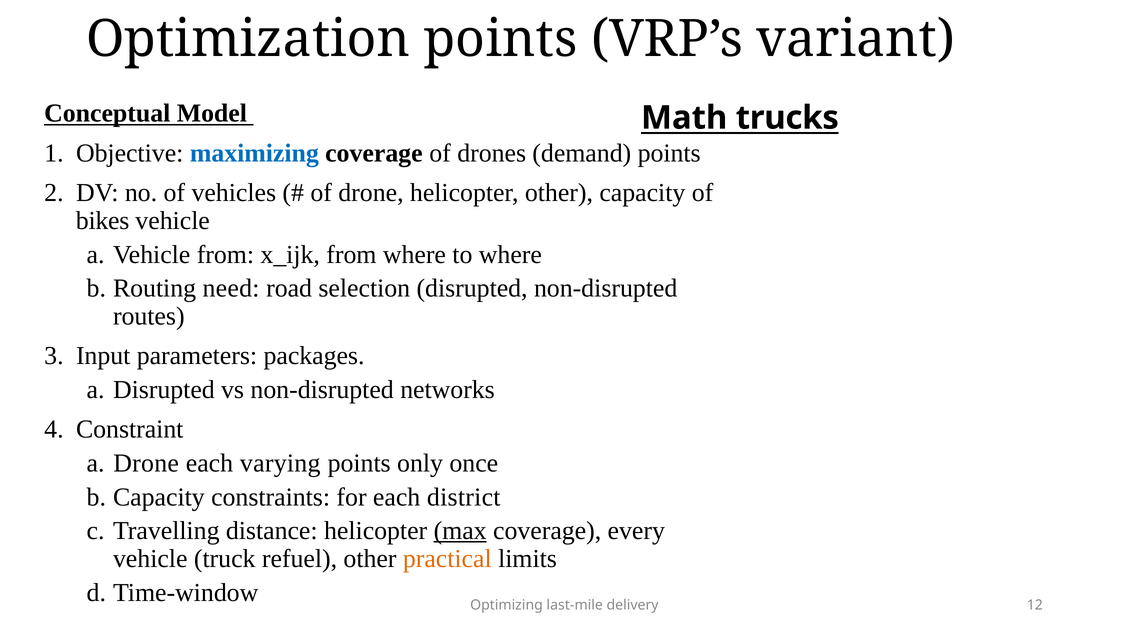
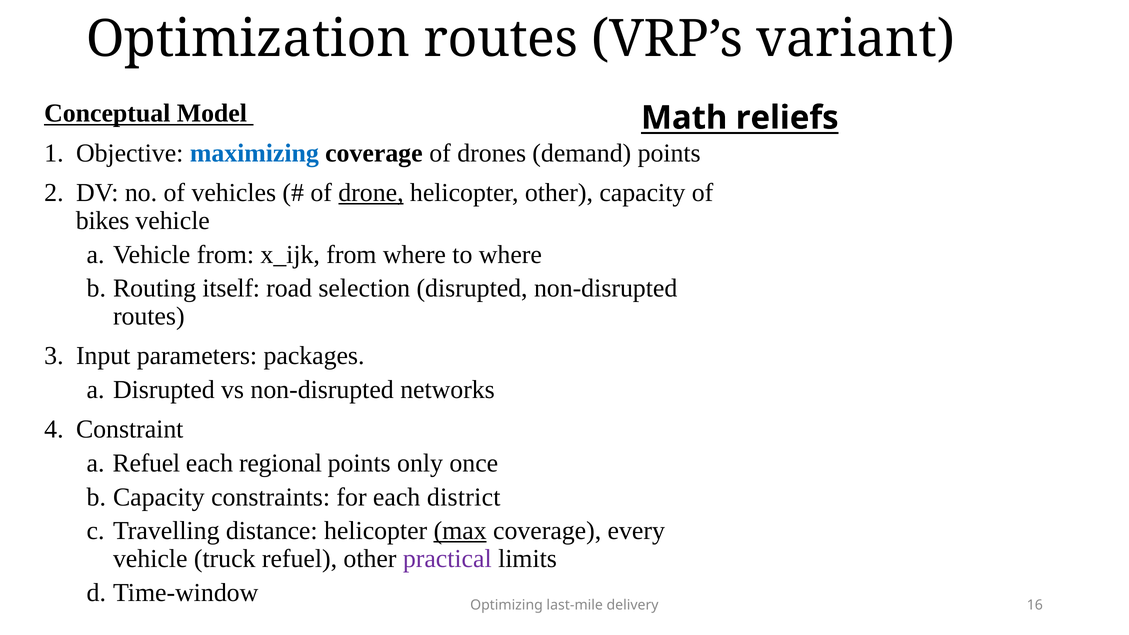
Optimization points: points -> routes
trucks: trucks -> reliefs
drone at (371, 193) underline: none -> present
need: need -> itself
Drone at (146, 463): Drone -> Refuel
varying: varying -> regional
practical colour: orange -> purple
12: 12 -> 16
